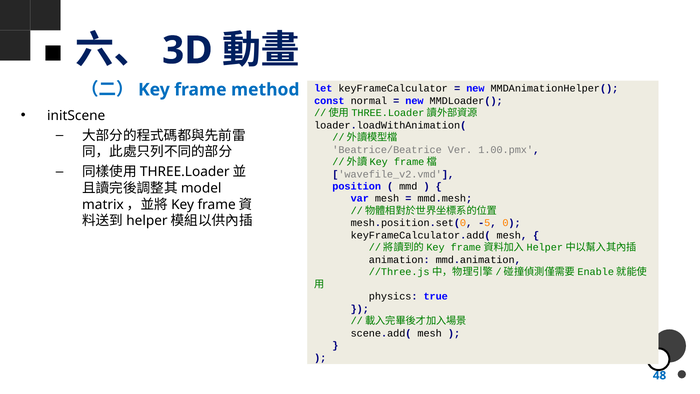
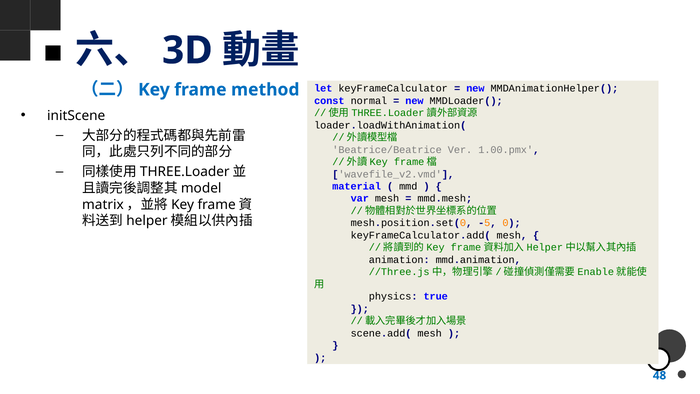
position: position -> material
